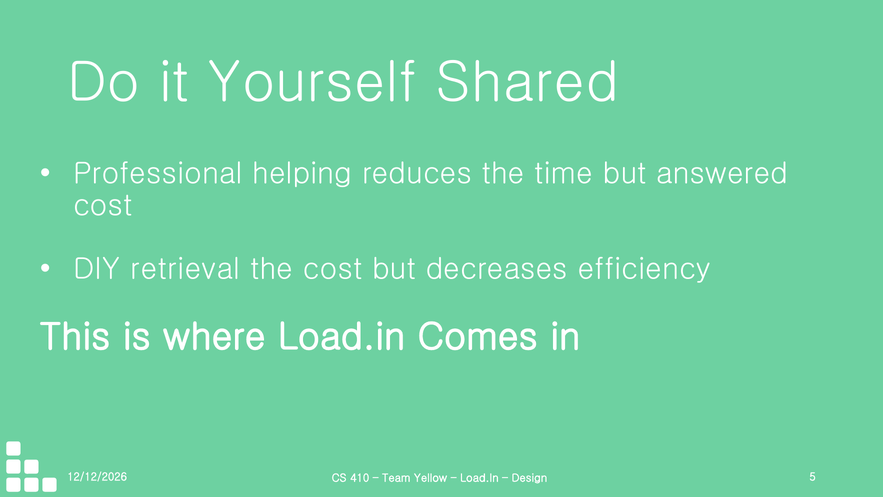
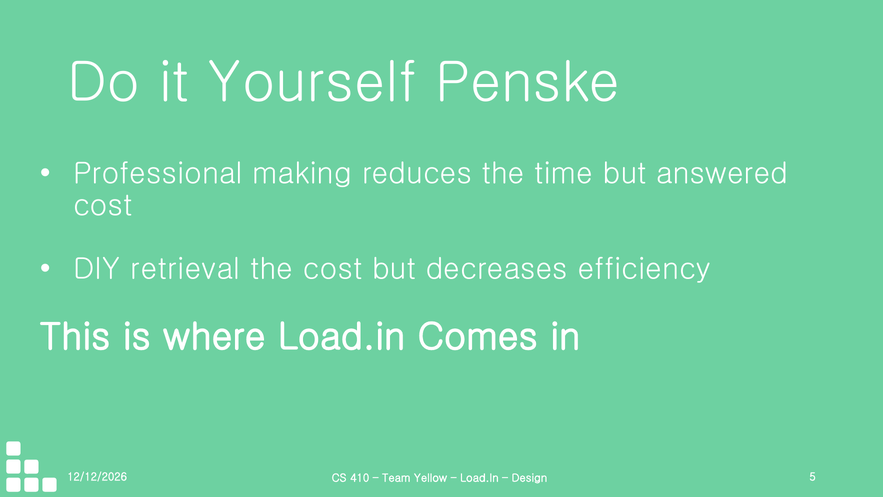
Shared: Shared -> Penske
helping: helping -> making
